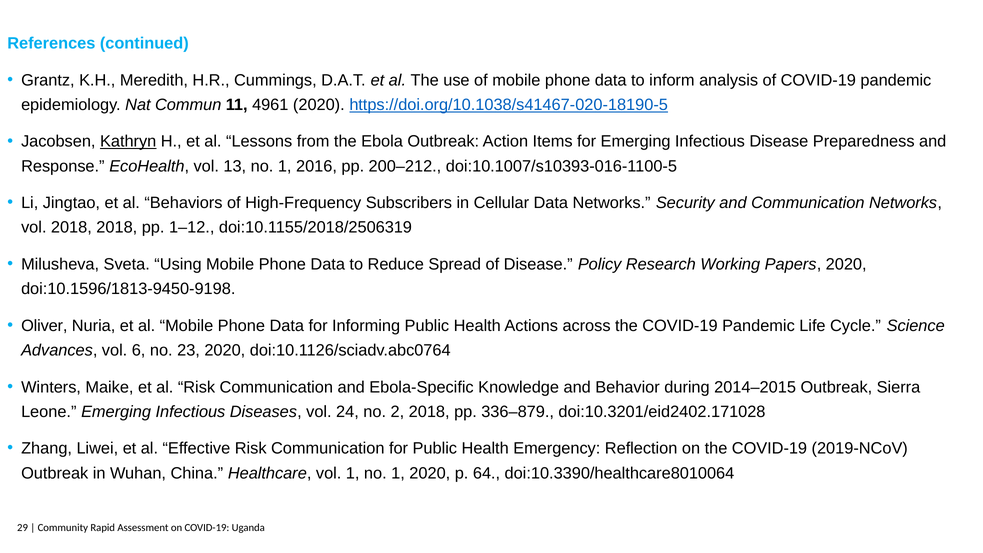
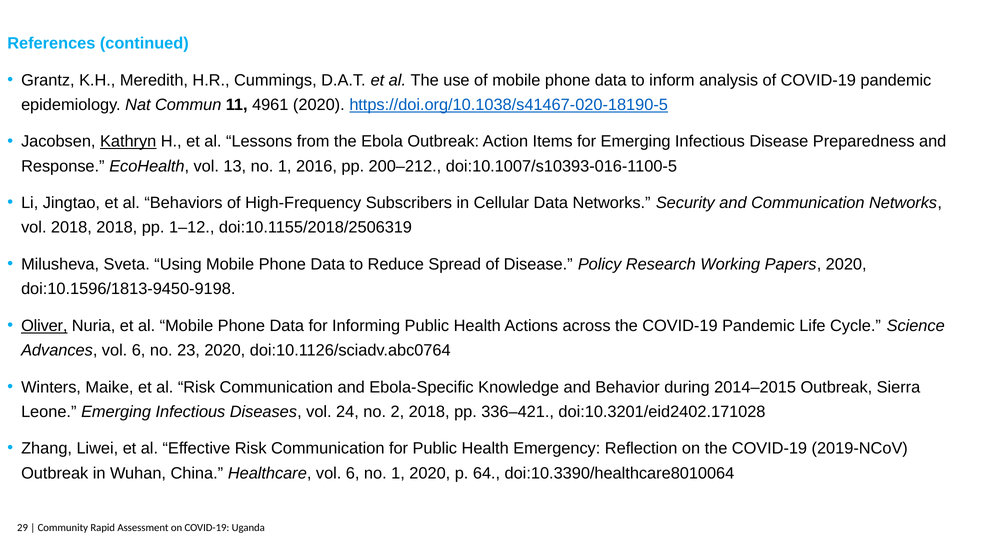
Oliver underline: none -> present
336–879: 336–879 -> 336–421
Healthcare vol 1: 1 -> 6
